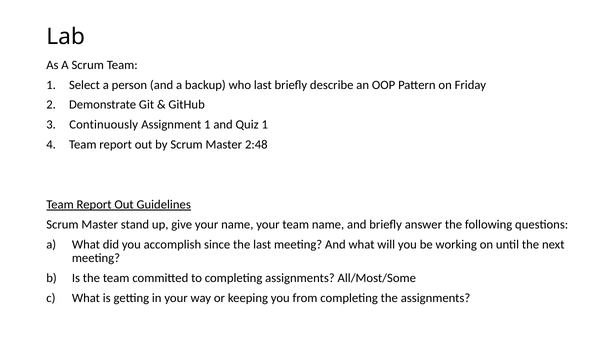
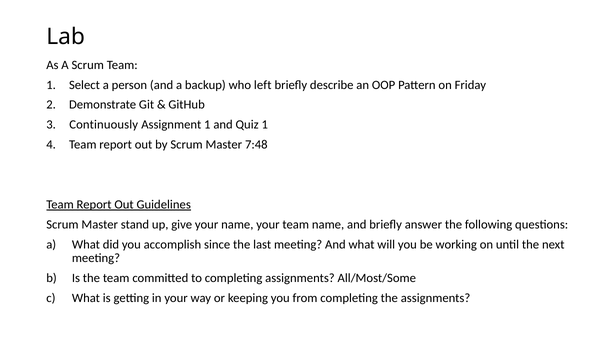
who last: last -> left
2:48: 2:48 -> 7:48
